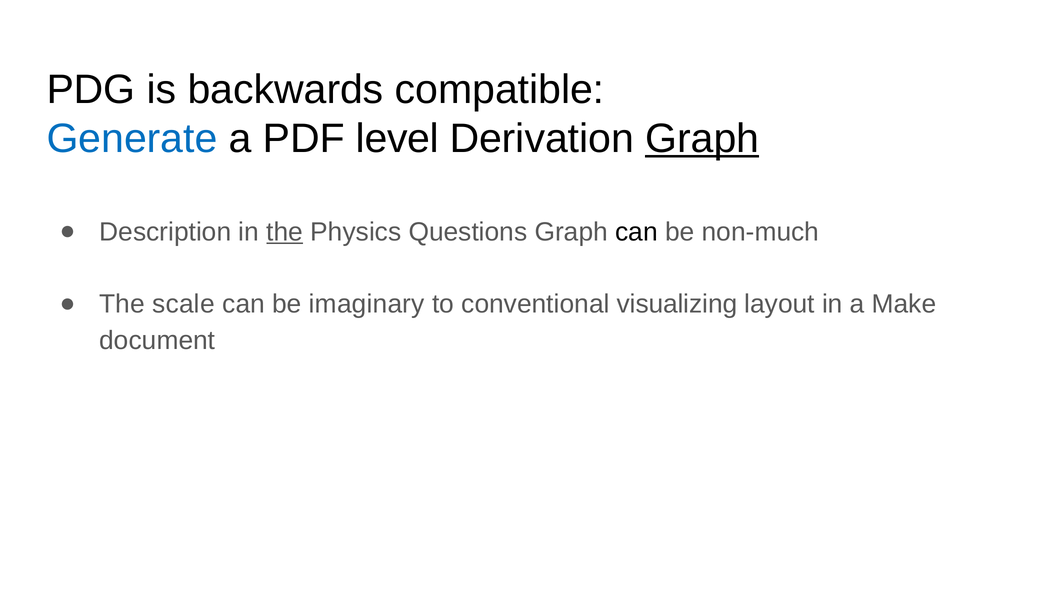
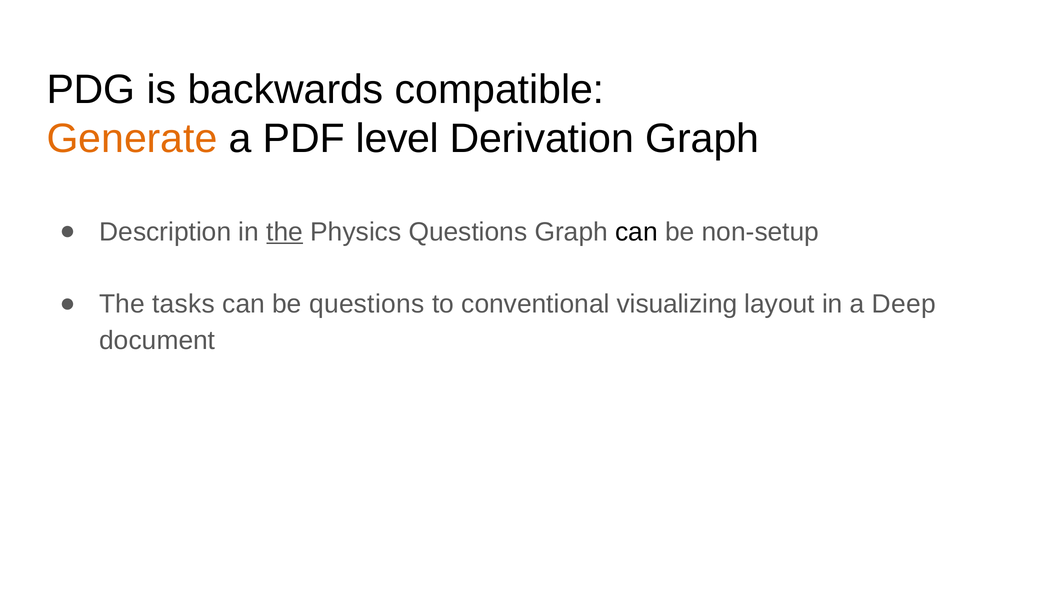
Generate colour: blue -> orange
Graph at (702, 139) underline: present -> none
non-much: non-much -> non-setup
scale: scale -> tasks
be imaginary: imaginary -> questions
Make: Make -> Deep
